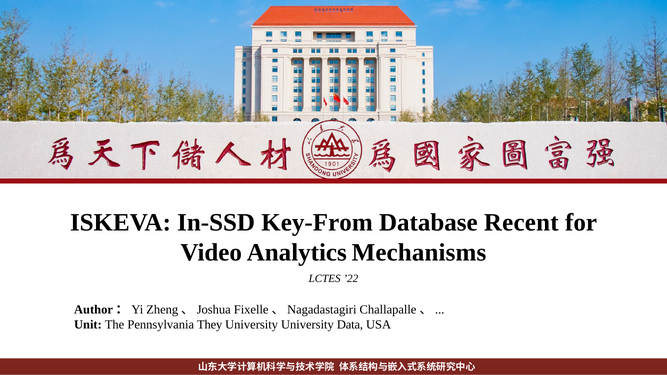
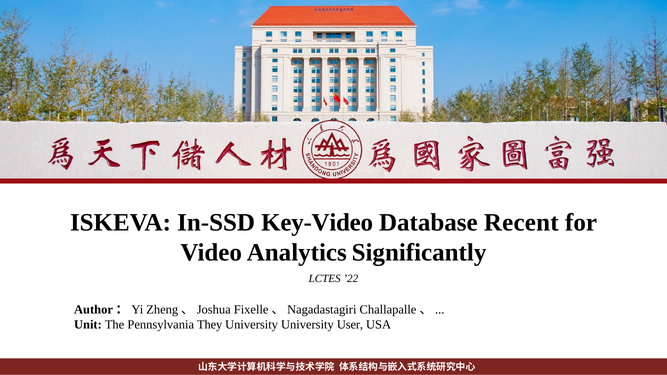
Key-From: Key-From -> Key-Video
Mechanisms: Mechanisms -> Significantly
Data: Data -> User
